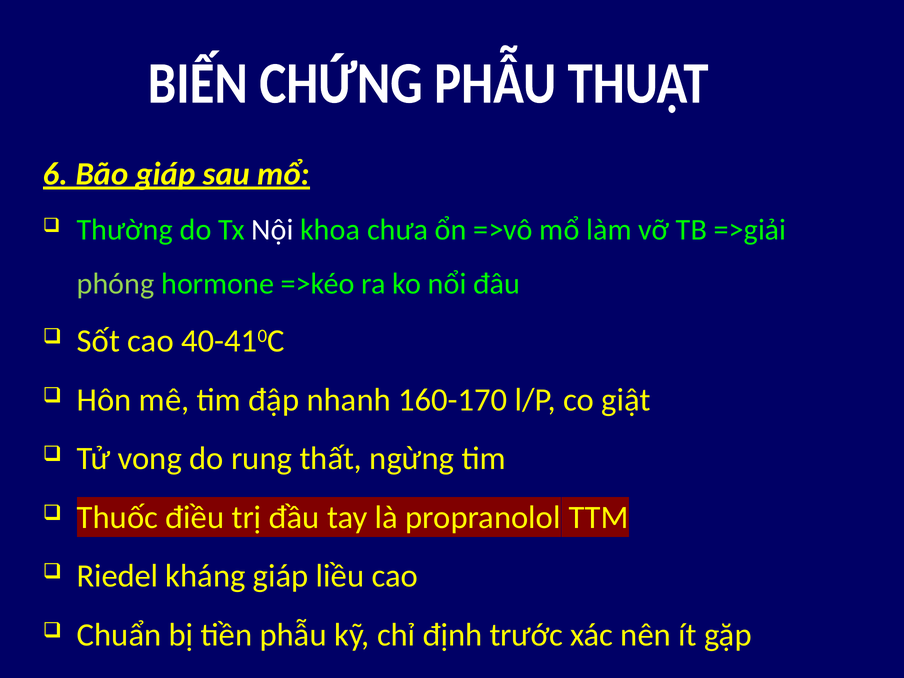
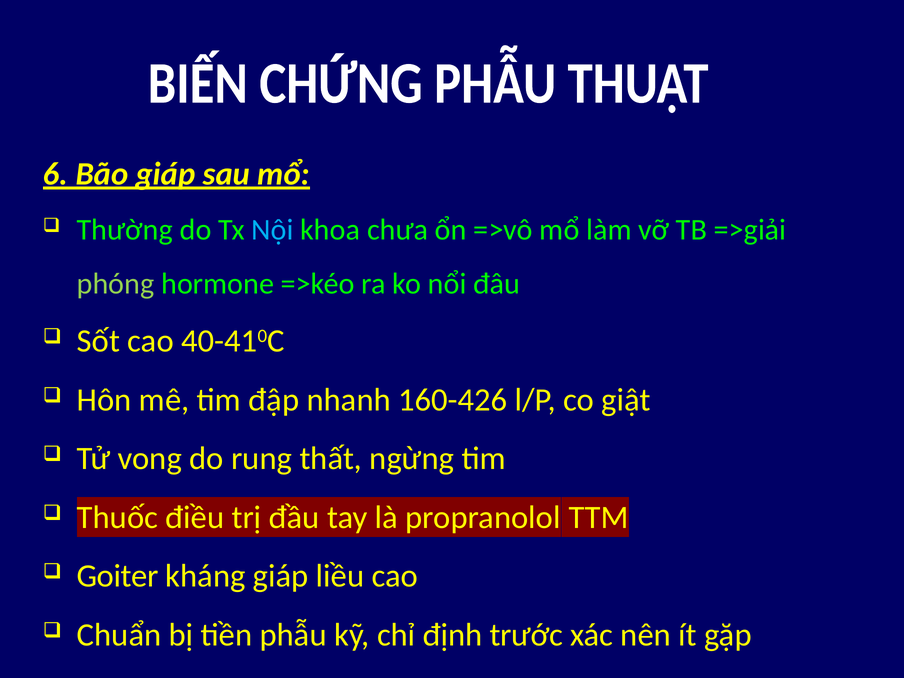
Nội colour: white -> light blue
160-170: 160-170 -> 160-426
Riedel: Riedel -> Goiter
